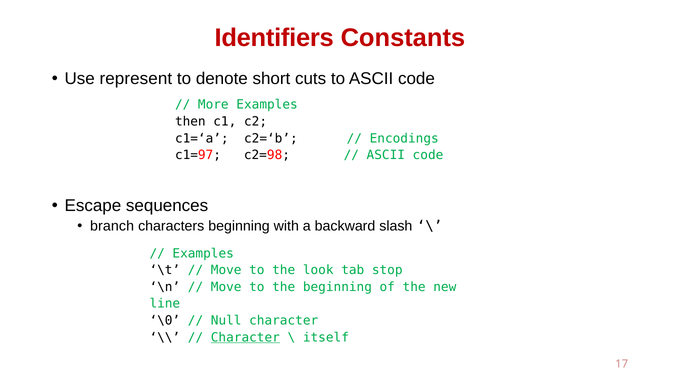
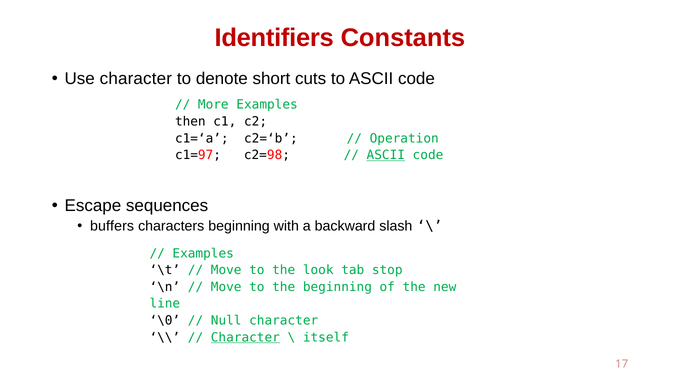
Use represent: represent -> character
Encodings: Encodings -> Operation
ASCII at (386, 155) underline: none -> present
branch: branch -> buffers
